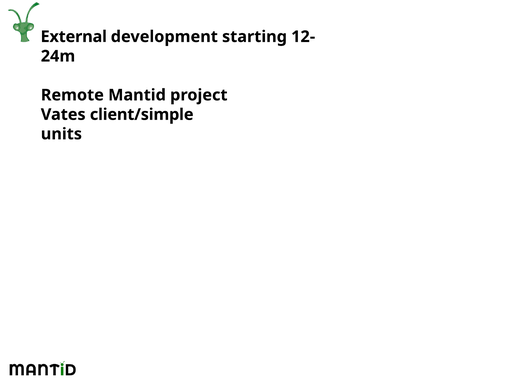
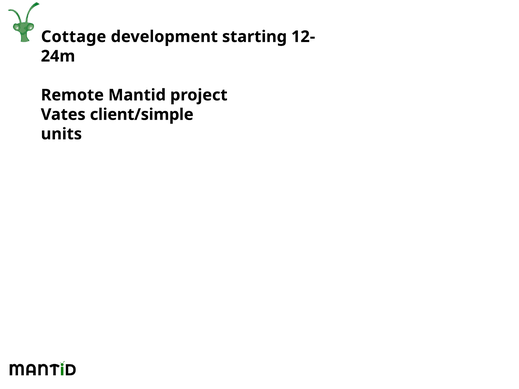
External: External -> Cottage
